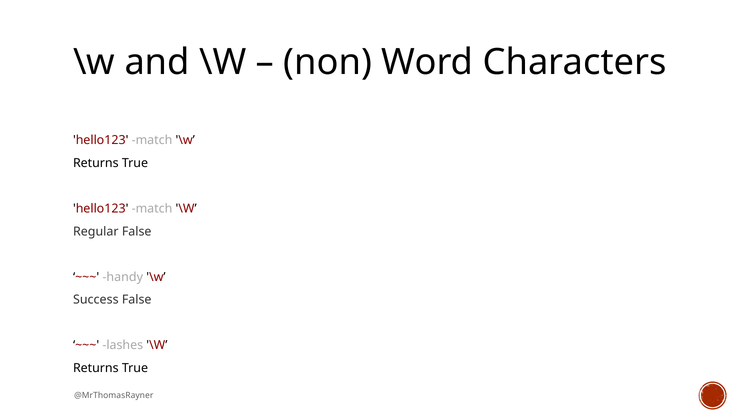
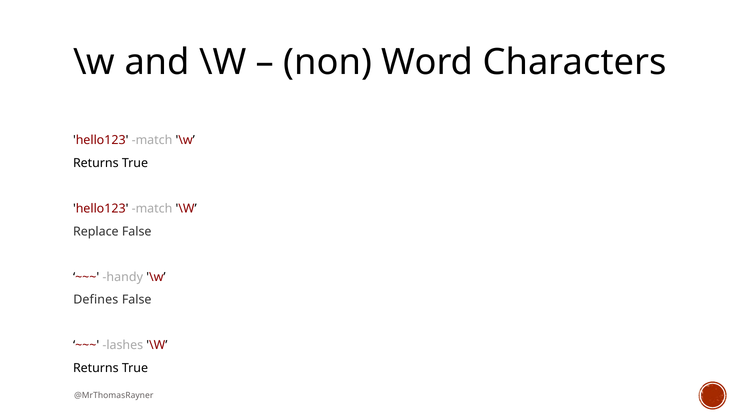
Regular: Regular -> Replace
Success: Success -> Defines
